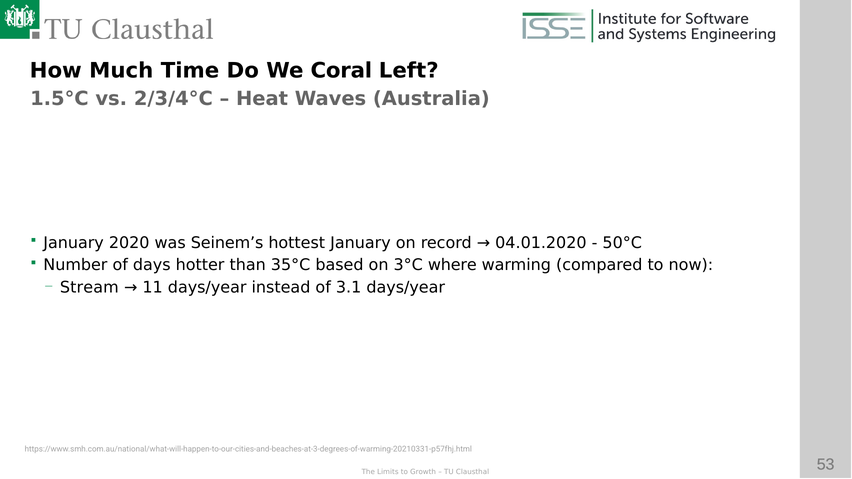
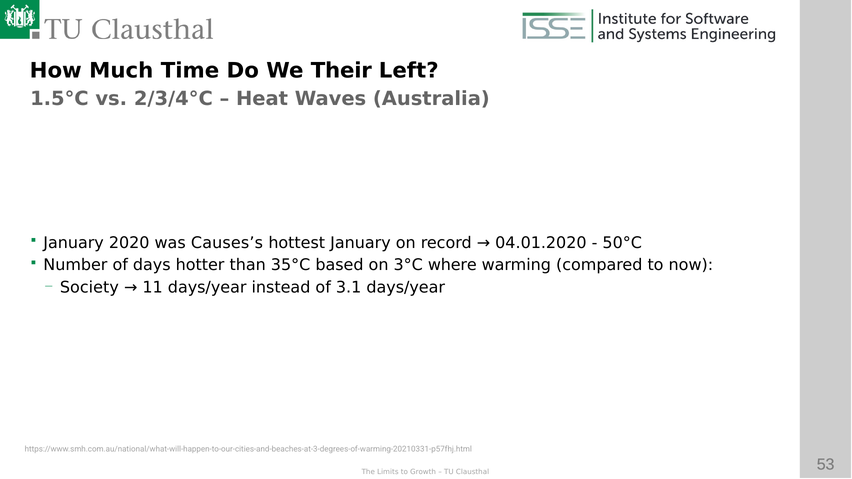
Coral: Coral -> Their
Seinem’s: Seinem’s -> Causes’s
Stream: Stream -> Society
